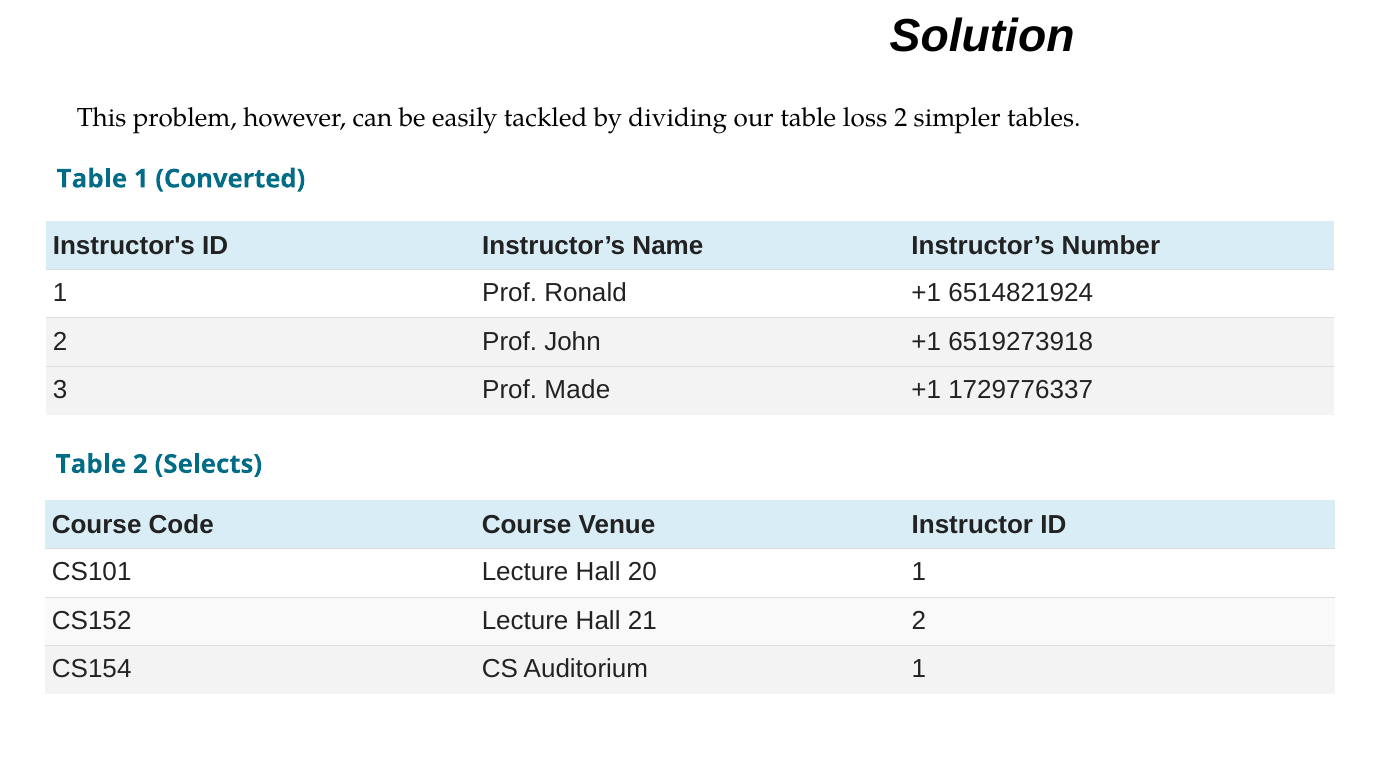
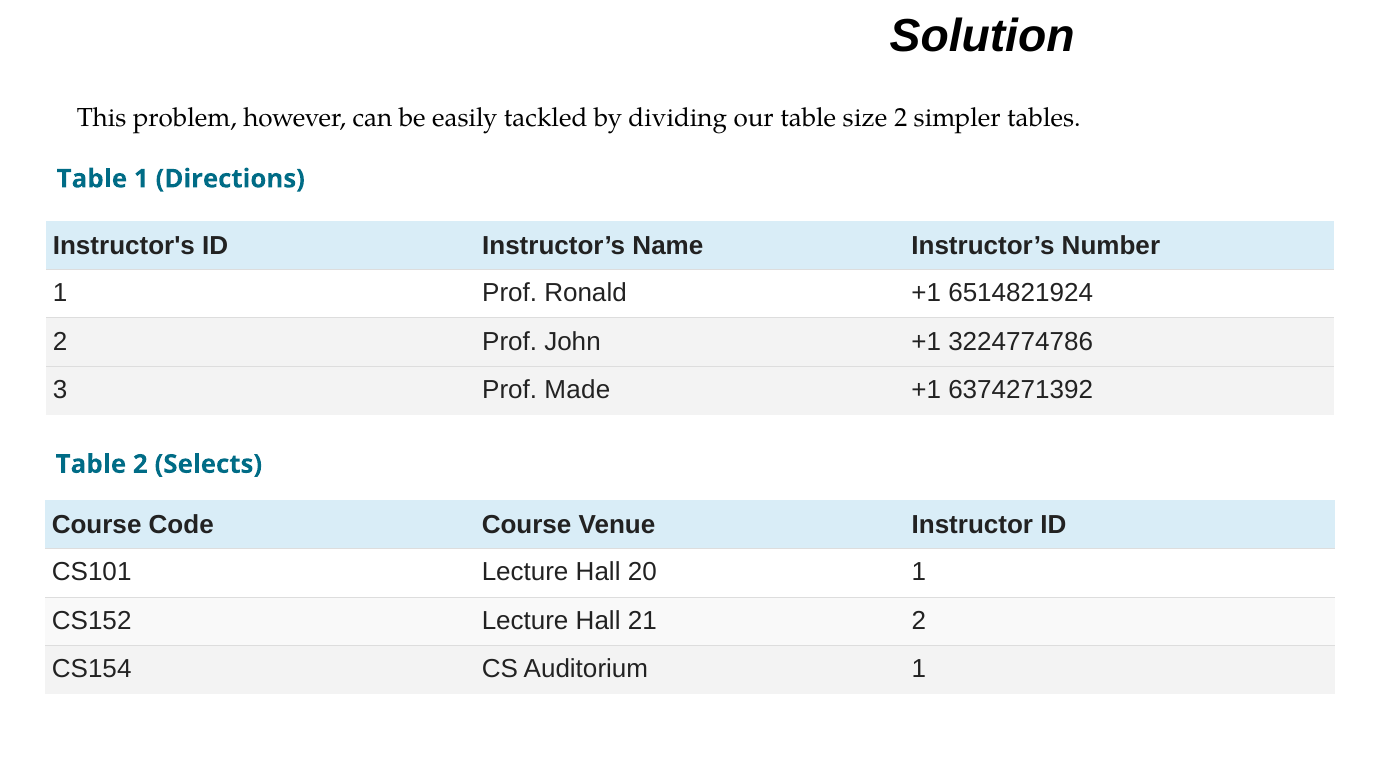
loss: loss -> size
Converted: Converted -> Directions
6519273918: 6519273918 -> 3224774786
1729776337: 1729776337 -> 6374271392
